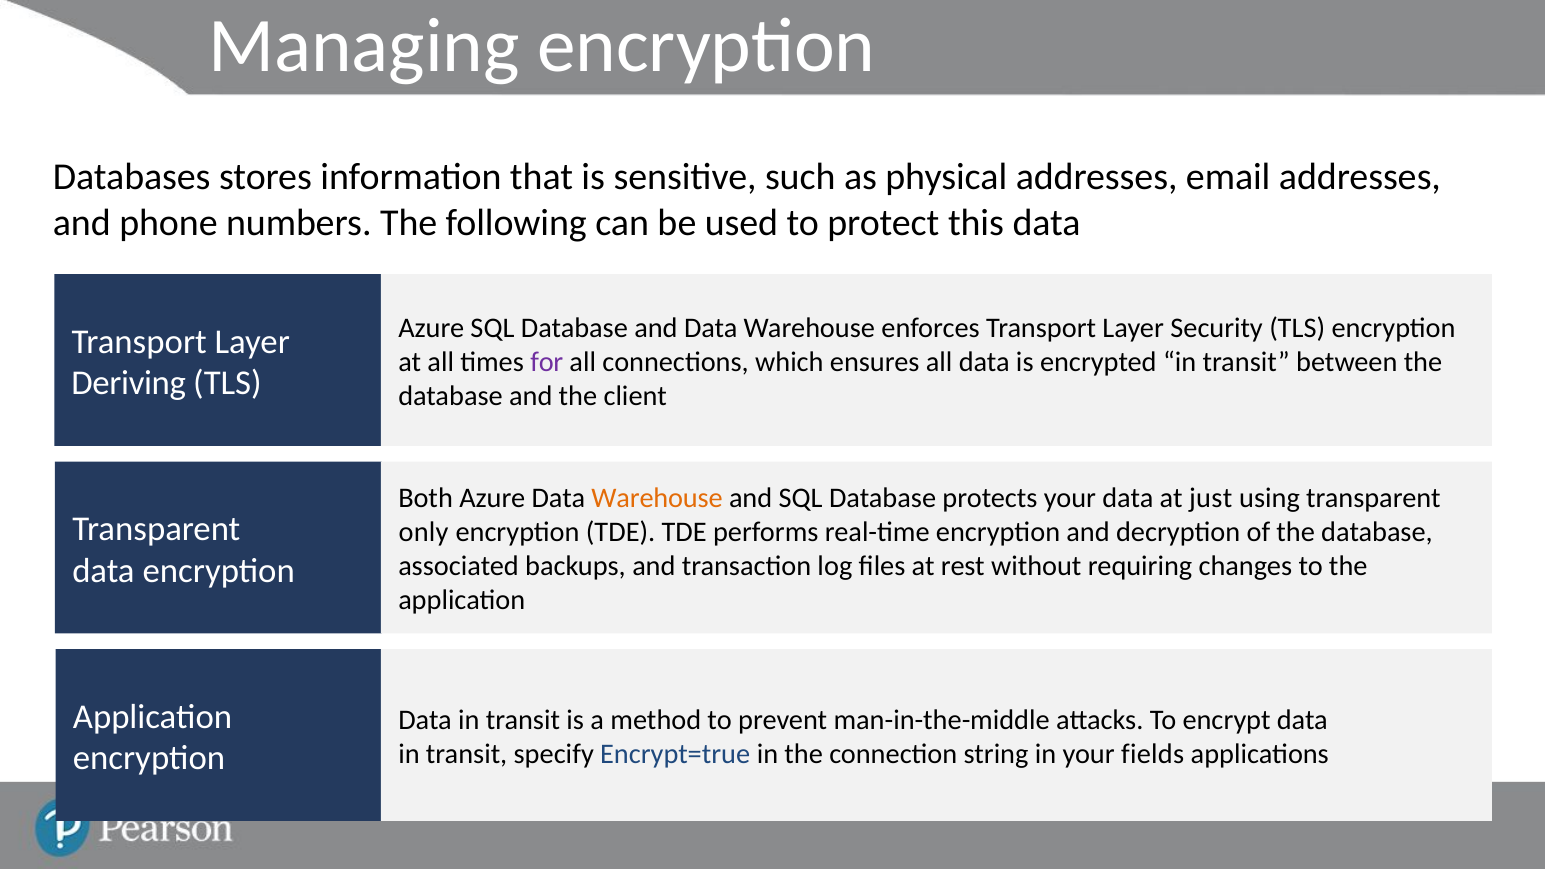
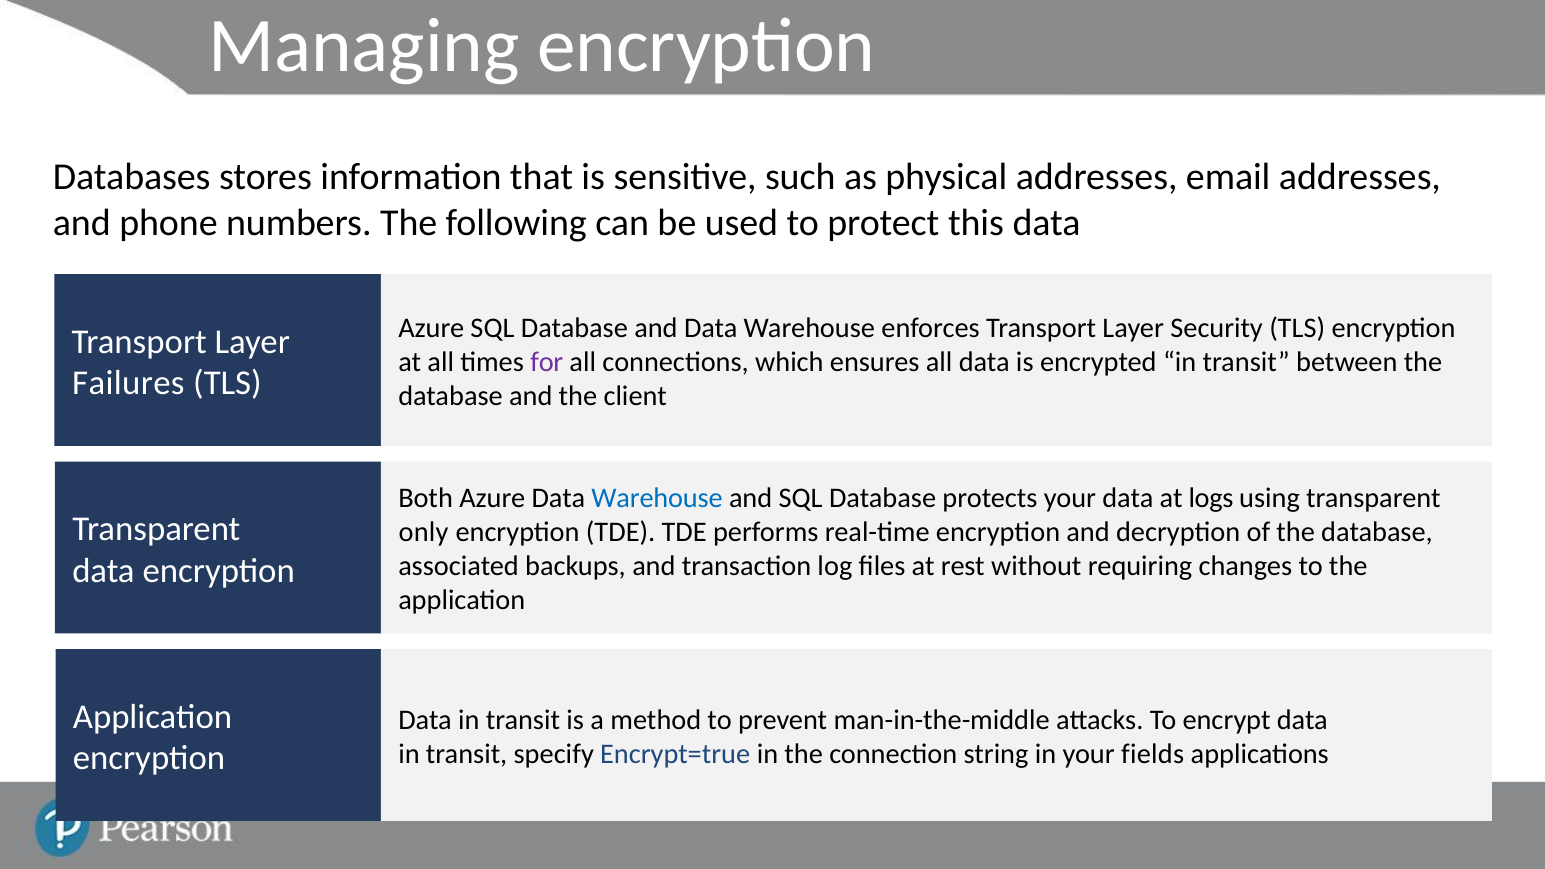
Deriving: Deriving -> Failures
Warehouse at (657, 498) colour: orange -> blue
just: just -> logs
